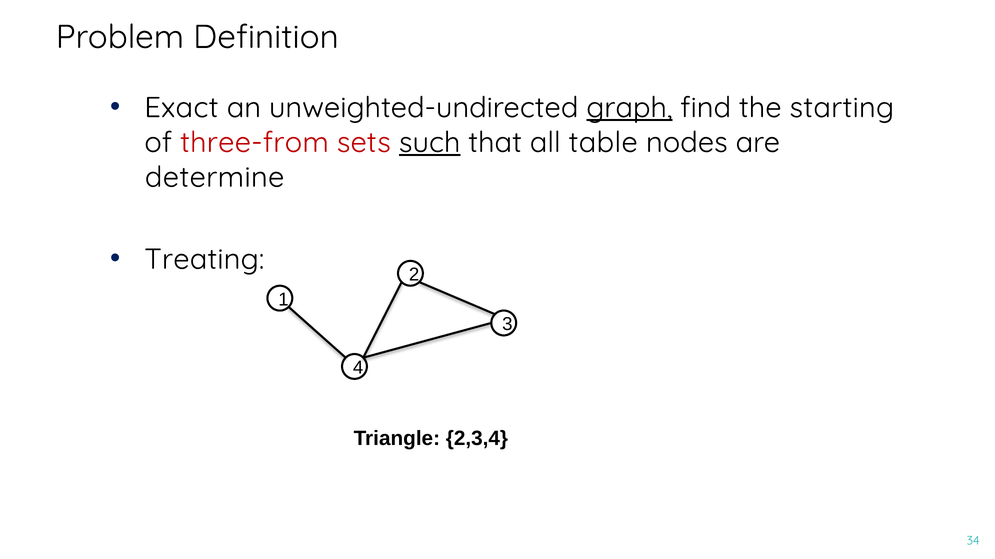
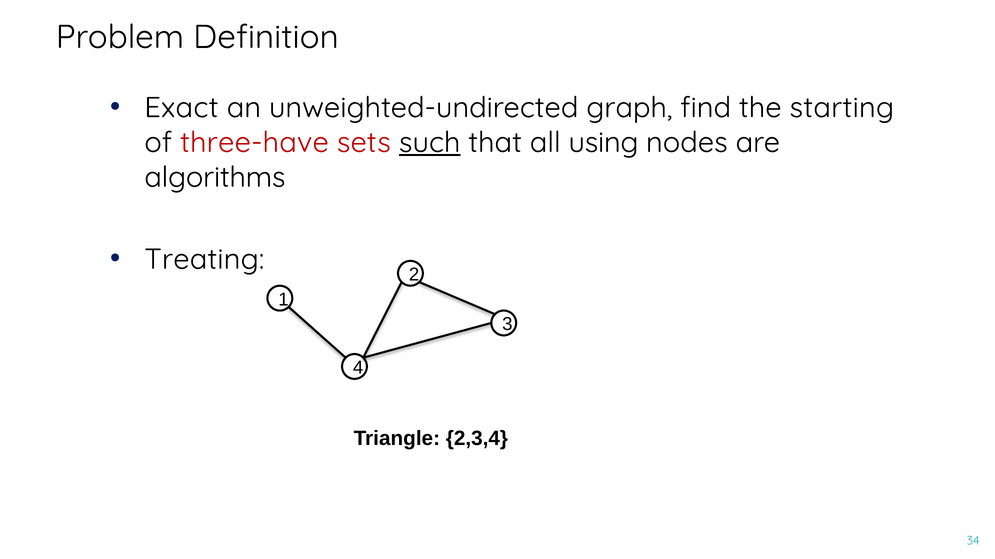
graph underline: present -> none
three-from: three-from -> three-have
table: table -> using
determine: determine -> algorithms
